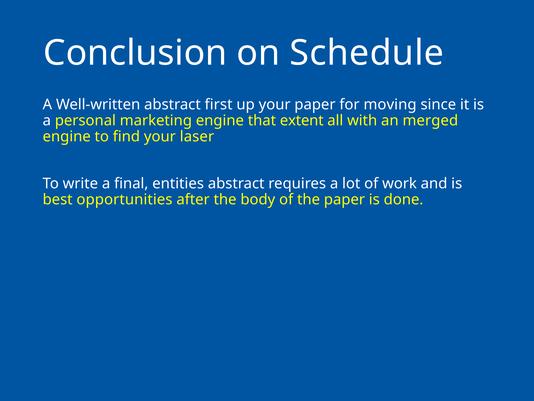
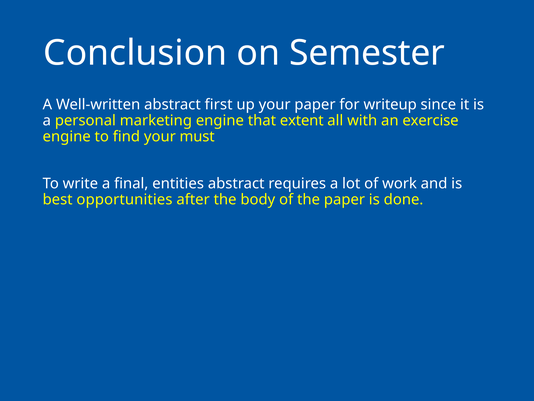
Schedule: Schedule -> Semester
moving: moving -> writeup
merged: merged -> exercise
laser: laser -> must
